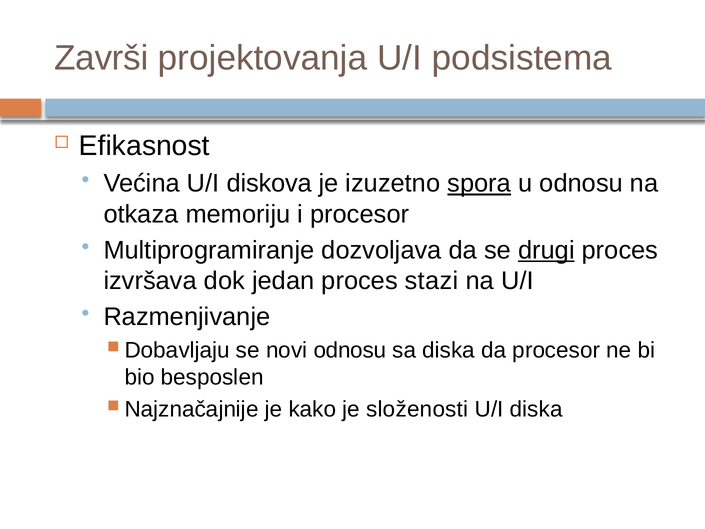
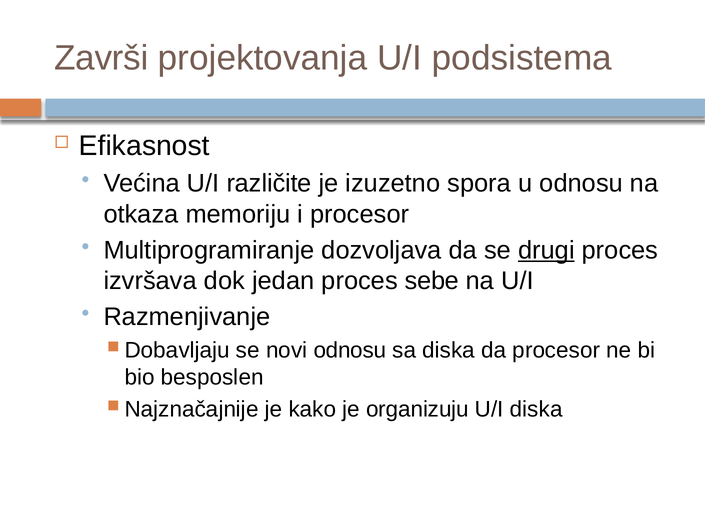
diskova: diskova -> različite
spora underline: present -> none
stazi: stazi -> sebe
složenosti: složenosti -> organizuju
